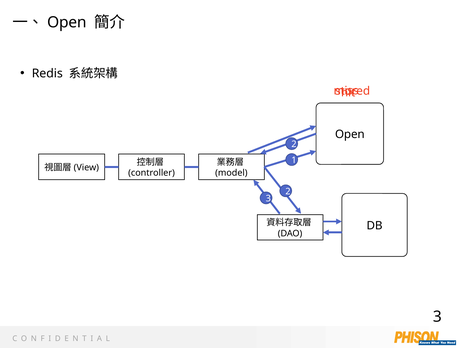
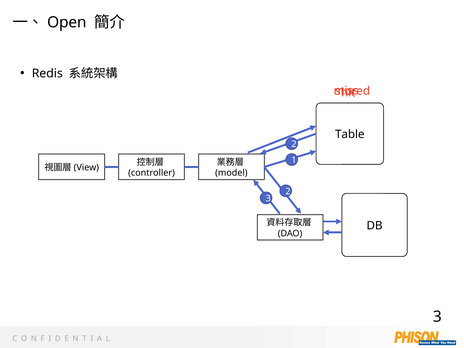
Open at (350, 134): Open -> Table
